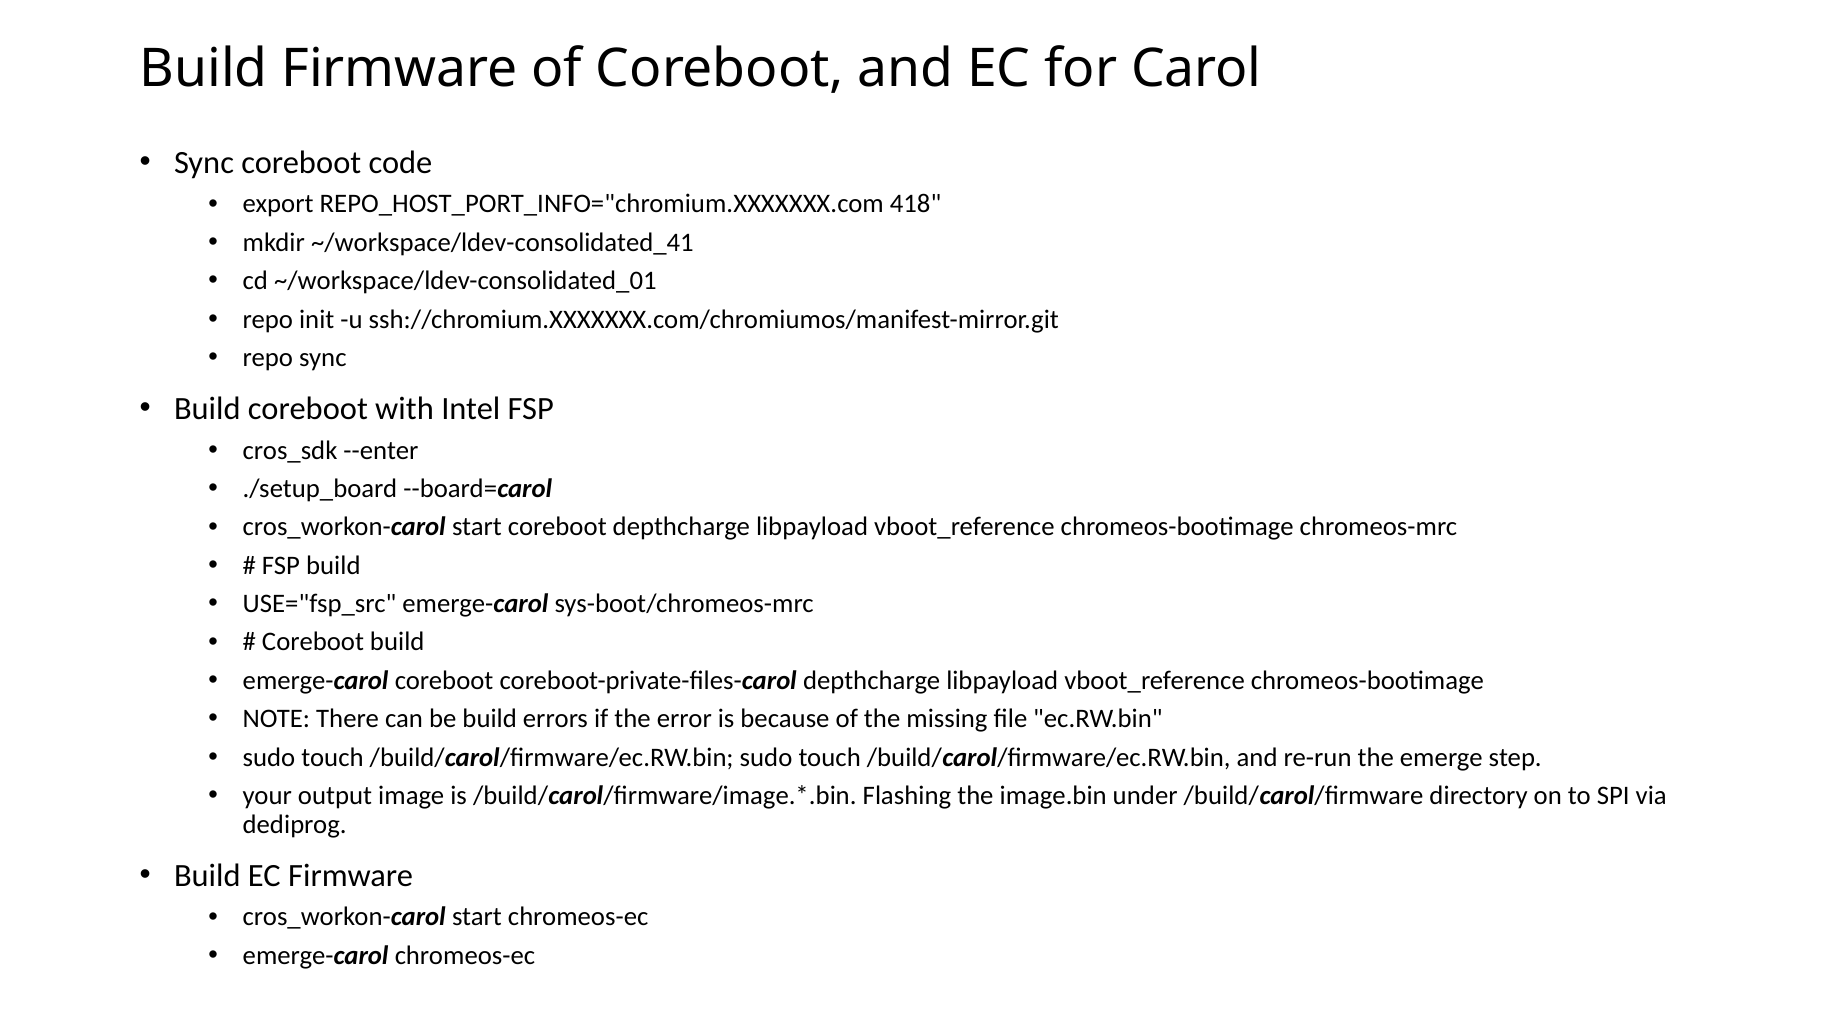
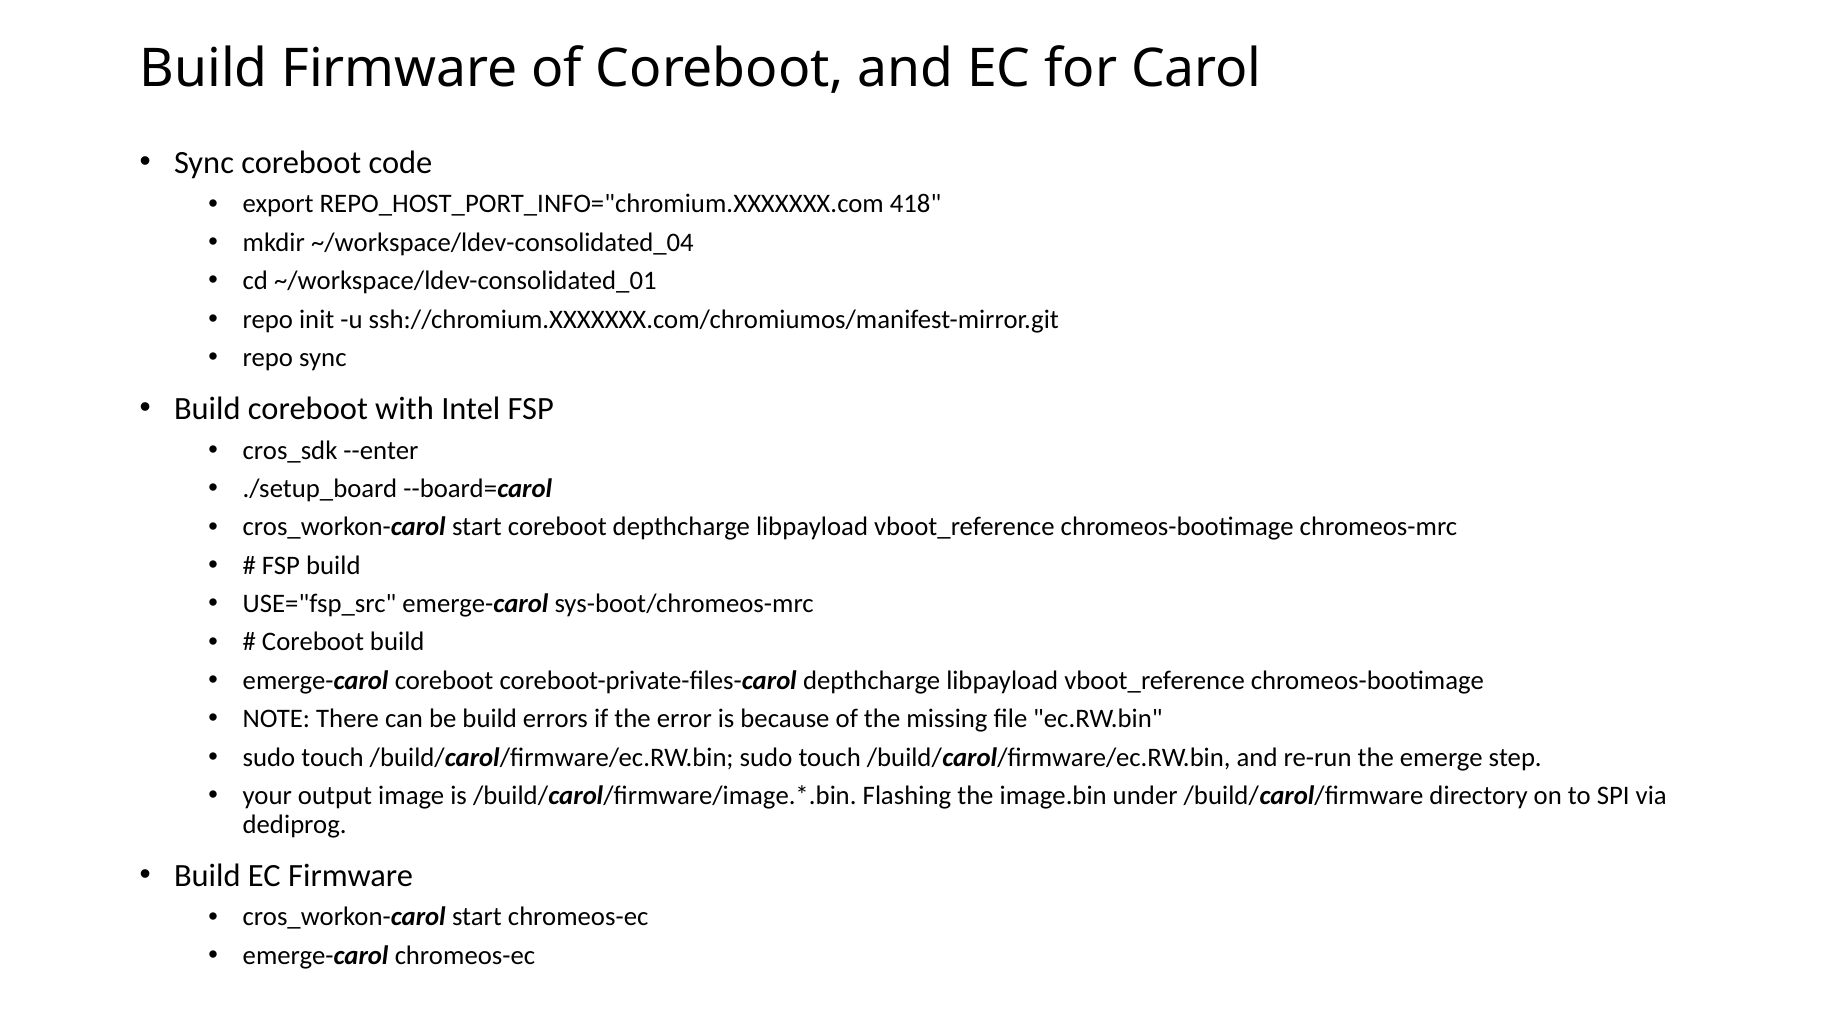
~/workspace/ldev-consolidated_41: ~/workspace/ldev-consolidated_41 -> ~/workspace/ldev-consolidated_04
